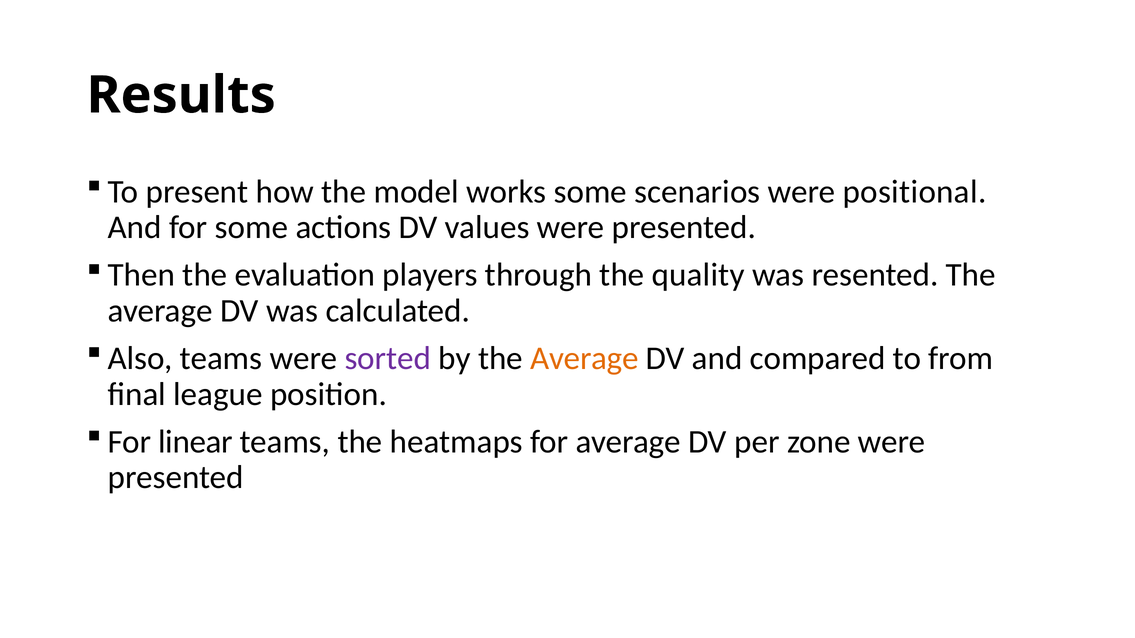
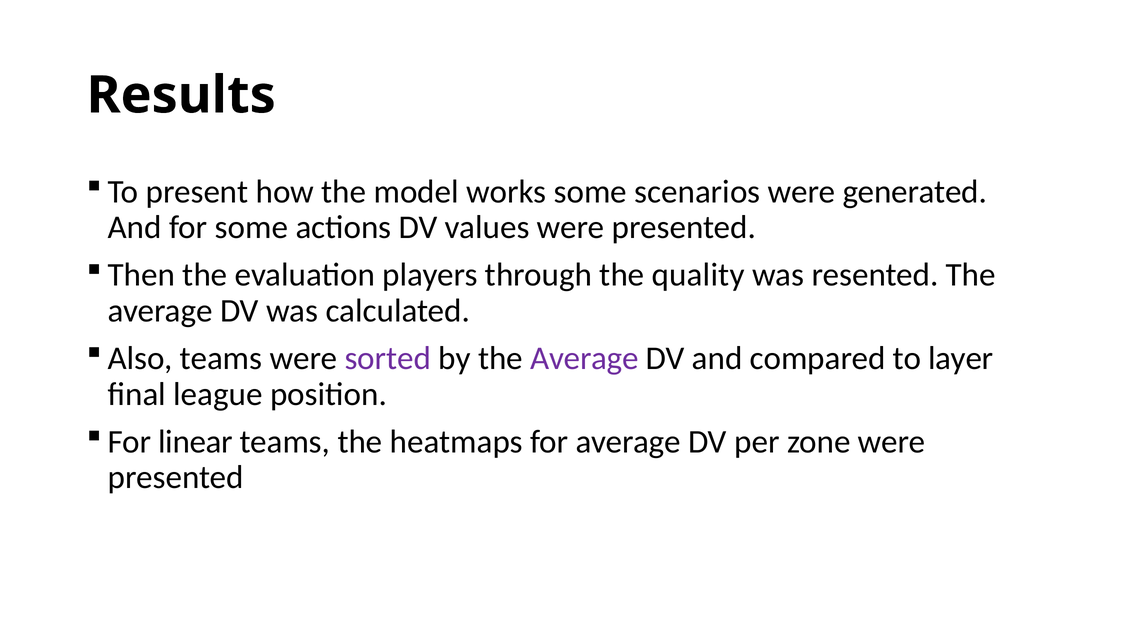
positional: positional -> generated
Average at (585, 359) colour: orange -> purple
from: from -> layer
